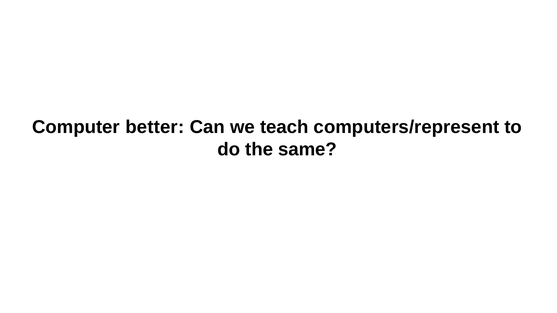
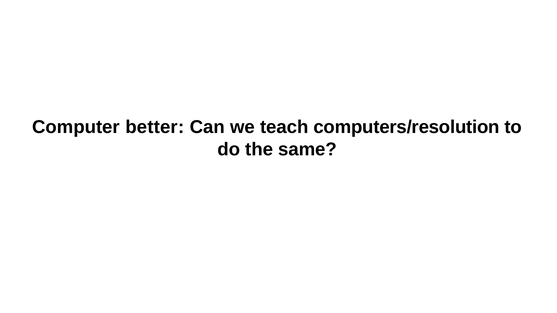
computers/represent: computers/represent -> computers/resolution
